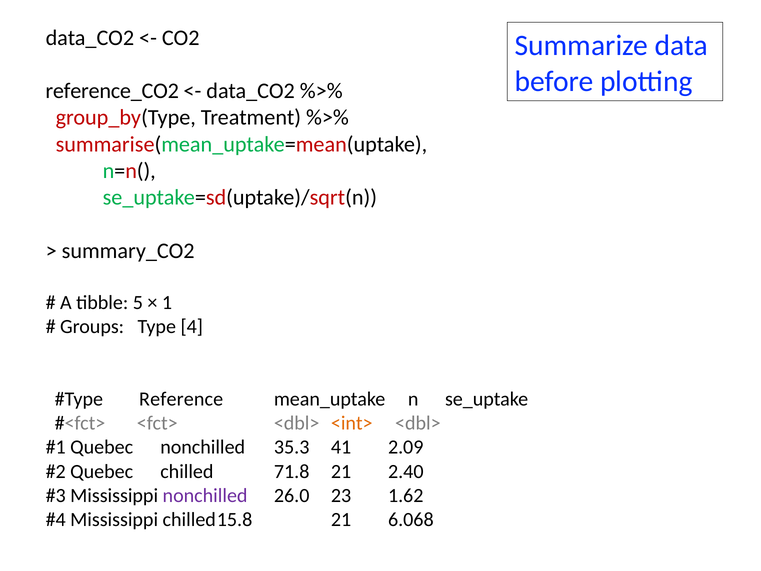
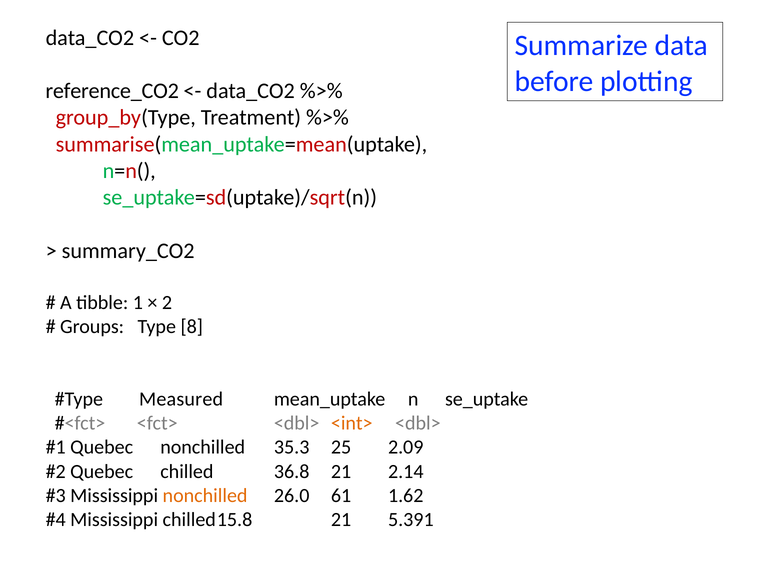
5: 5 -> 1
1: 1 -> 2
4: 4 -> 8
Reference: Reference -> Measured
41: 41 -> 25
71.8: 71.8 -> 36.8
2.40: 2.40 -> 2.14
nonchilled at (205, 495) colour: purple -> orange
23: 23 -> 61
6.068: 6.068 -> 5.391
